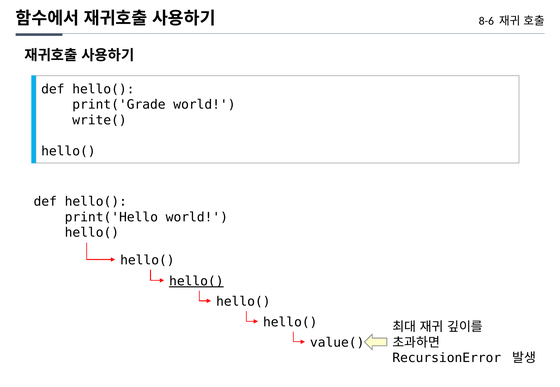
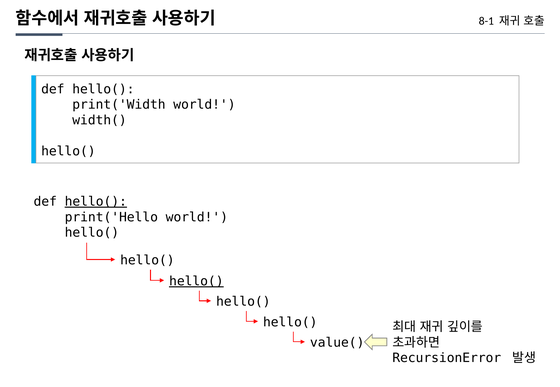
8-6: 8-6 -> 8-1
print('Grade: print('Grade -> print('Width
write(: write( -> width(
hello( at (96, 202) underline: none -> present
